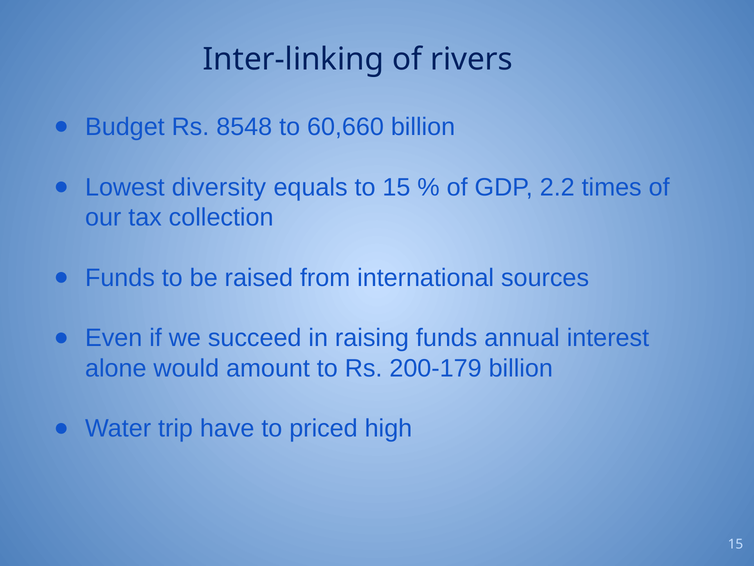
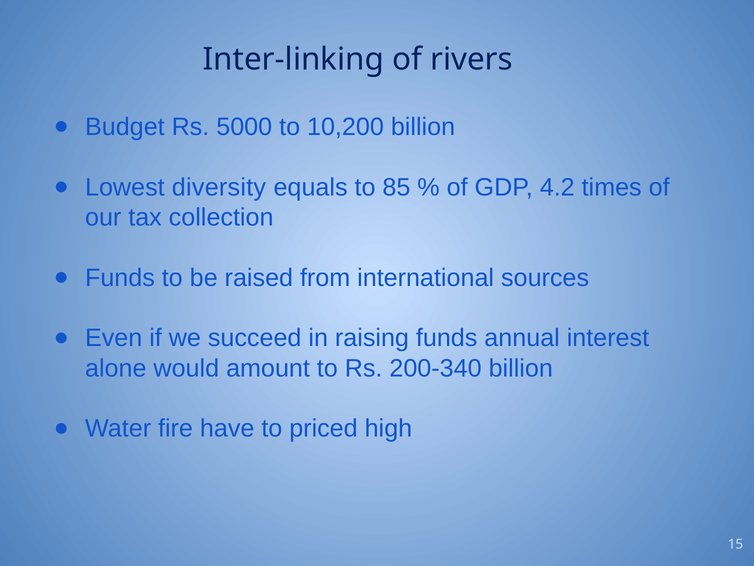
8548: 8548 -> 5000
60,660: 60,660 -> 10,200
to 15: 15 -> 85
2.2: 2.2 -> 4.2
200-179: 200-179 -> 200-340
trip: trip -> fire
